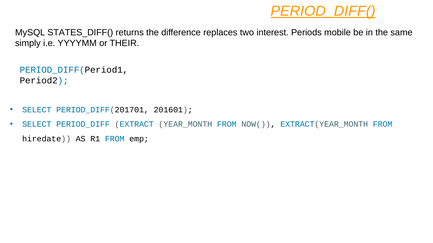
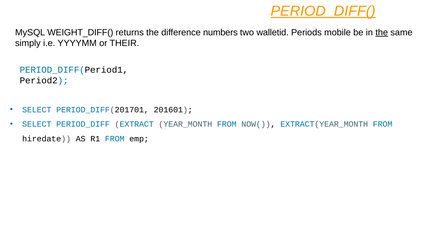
STATES_DIFF(: STATES_DIFF( -> WEIGHT_DIFF(
replaces: replaces -> numbers
interest: interest -> walletid
the at (382, 33) underline: none -> present
